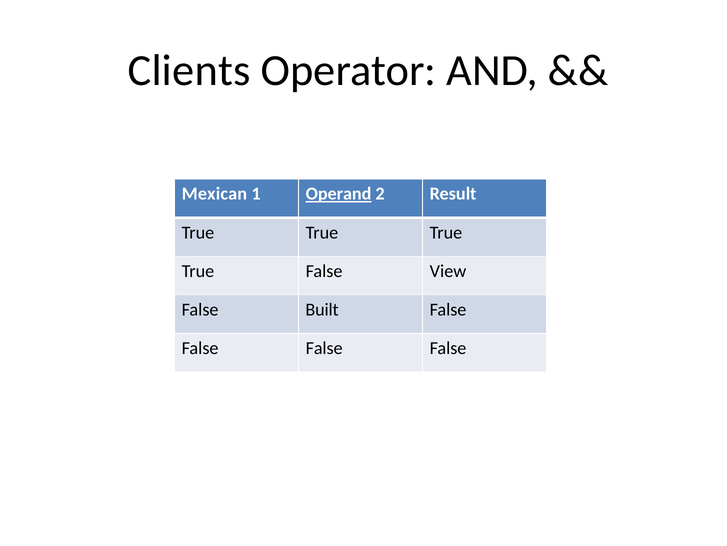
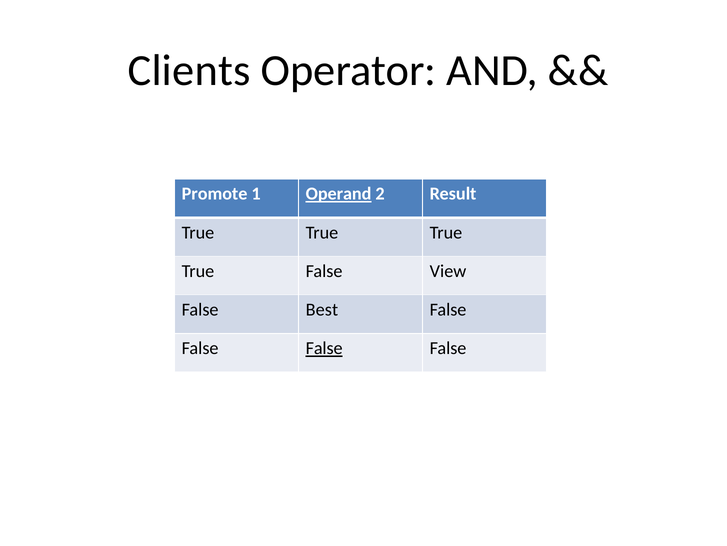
Mexican: Mexican -> Promote
Built: Built -> Best
False at (324, 348) underline: none -> present
